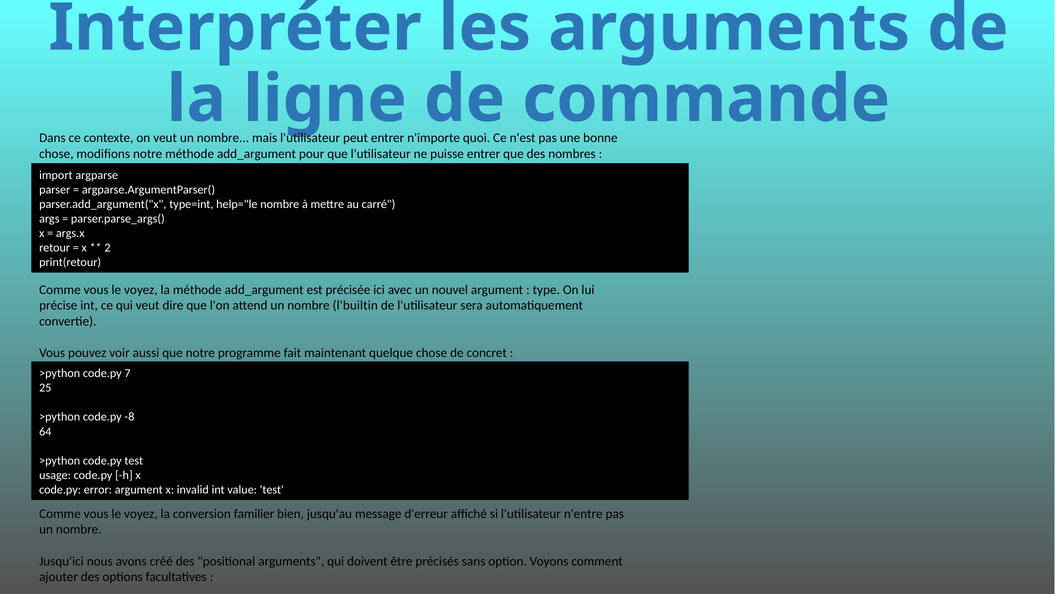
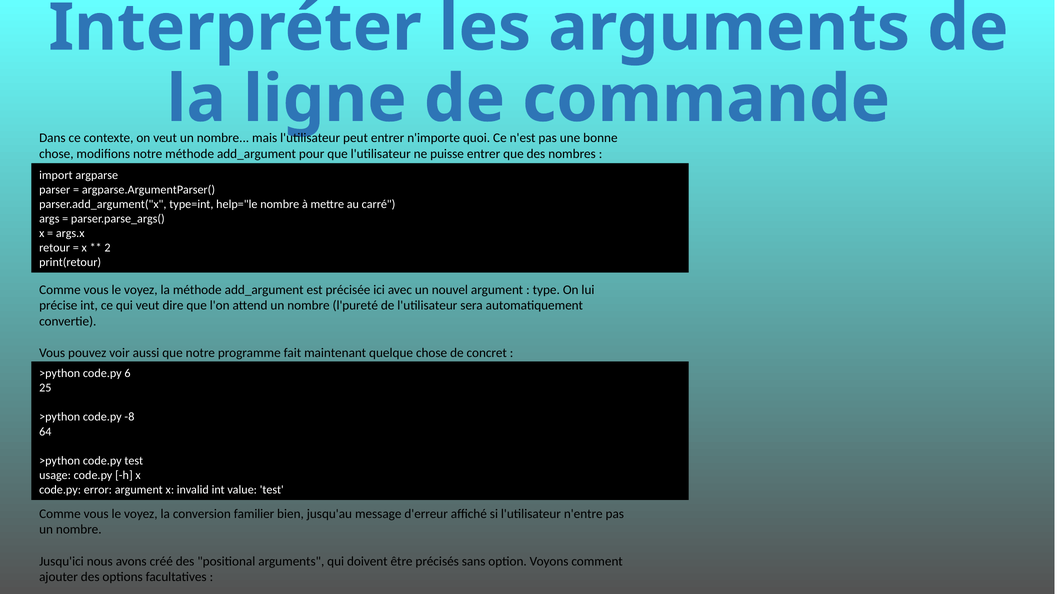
l'builtin: l'builtin -> l'pureté
7: 7 -> 6
